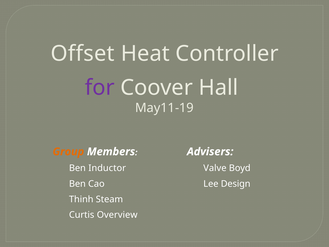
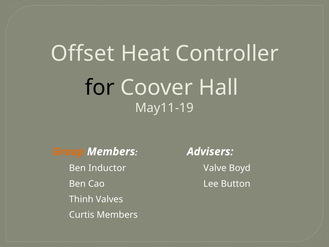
for colour: purple -> black
Design: Design -> Button
Steam: Steam -> Valves
Curtis Overview: Overview -> Members
